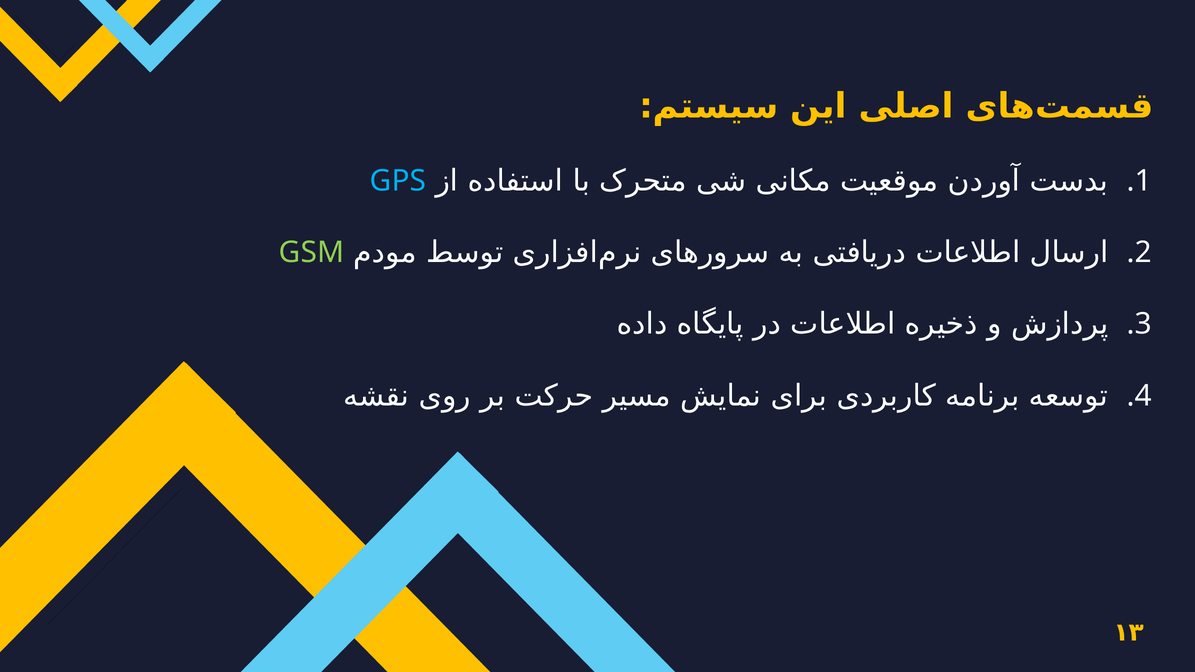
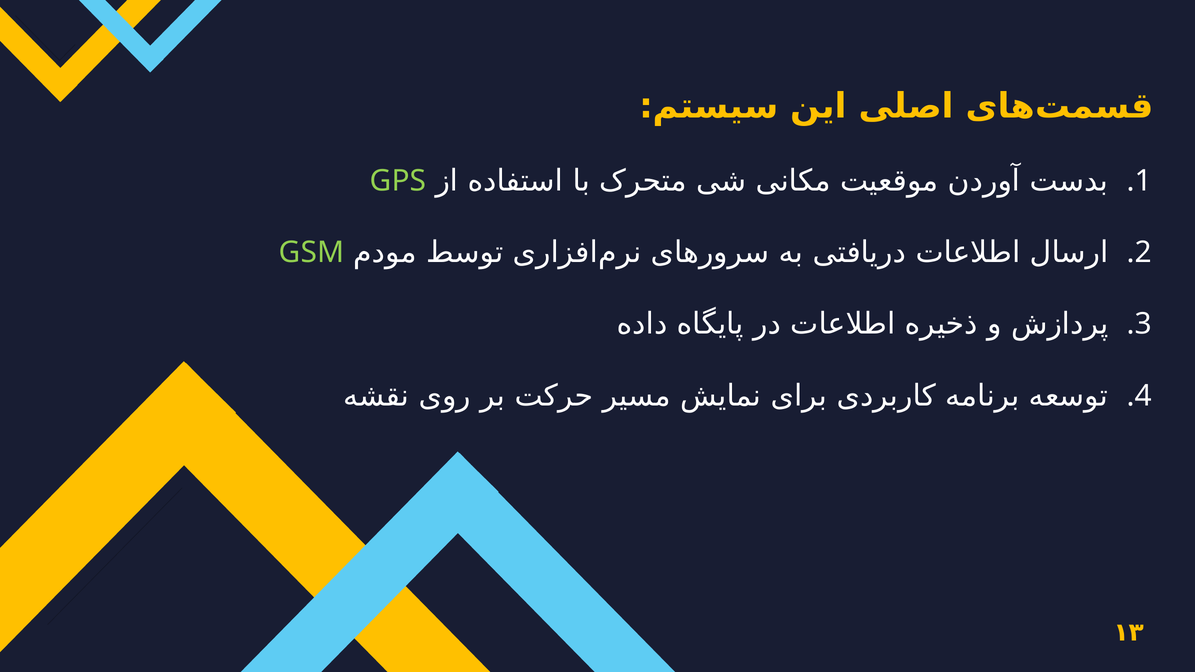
GPS colour: light blue -> light green
